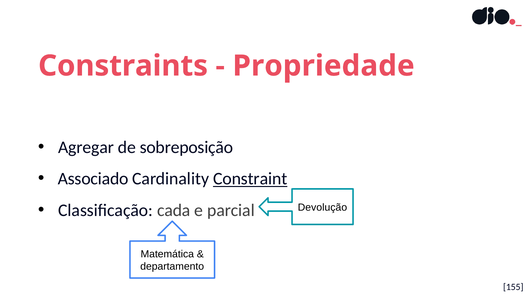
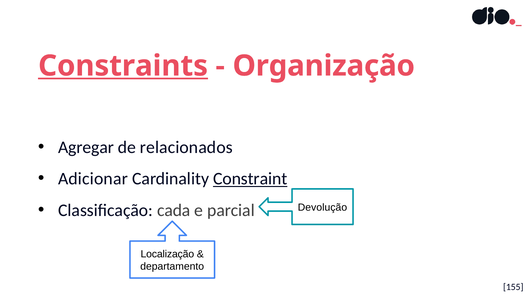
Constraints underline: none -> present
Propriedade: Propriedade -> Organização
sobreposição: sobreposição -> relacionados
Associado: Associado -> Adicionar
Matemática: Matemática -> Localização
